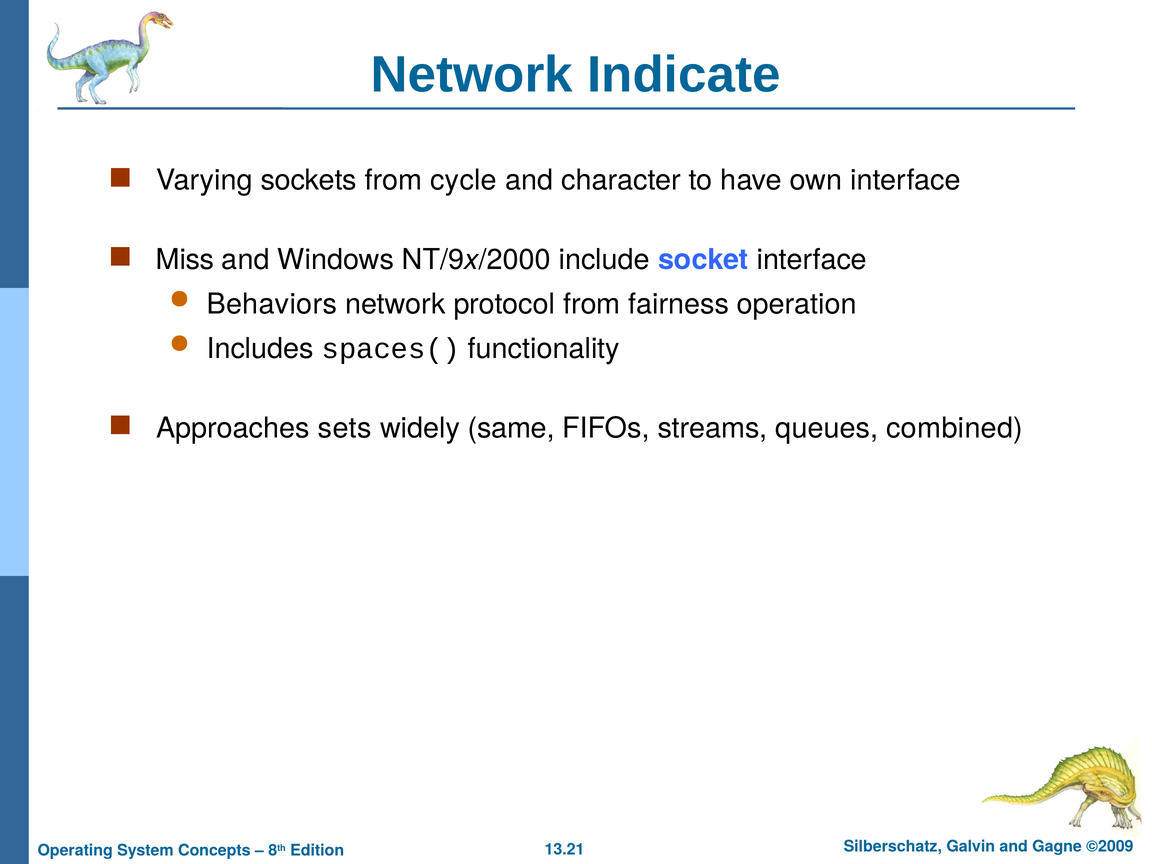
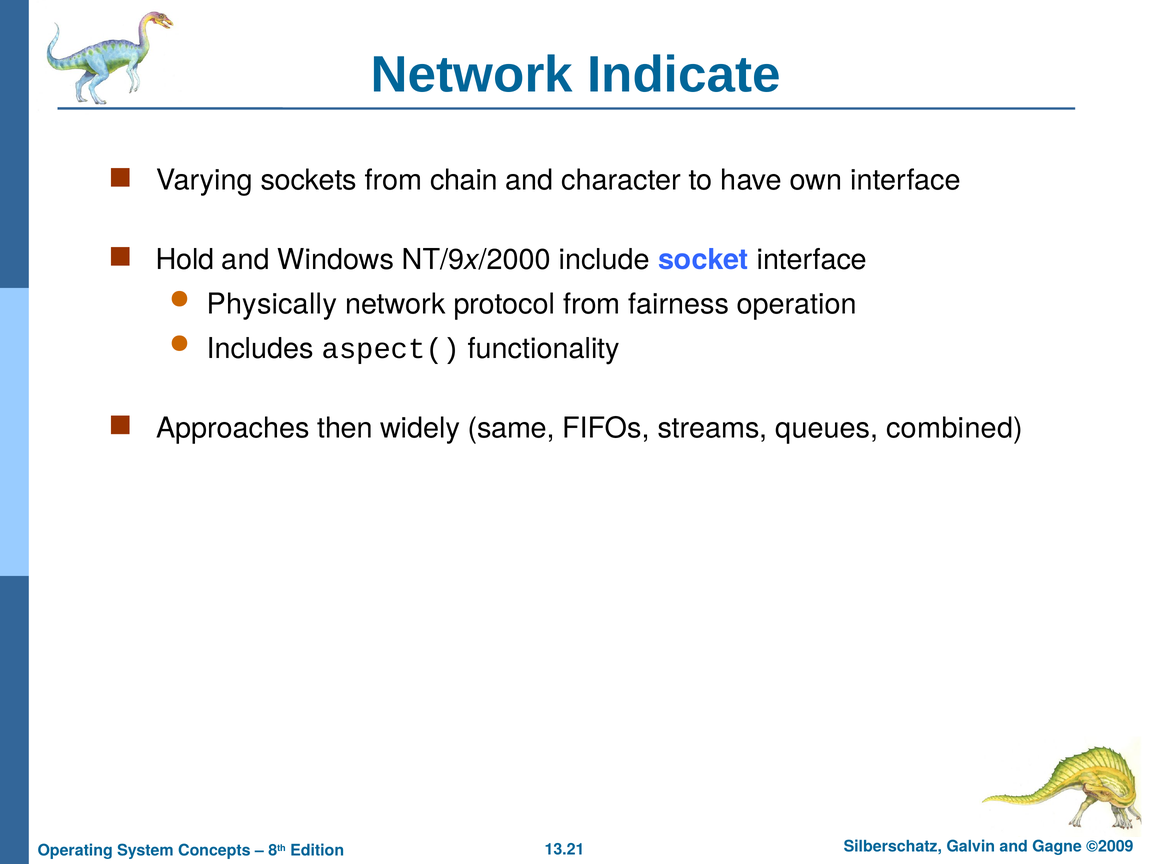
cycle: cycle -> chain
Miss: Miss -> Hold
Behaviors: Behaviors -> Physically
spaces(: spaces( -> aspect(
sets: sets -> then
